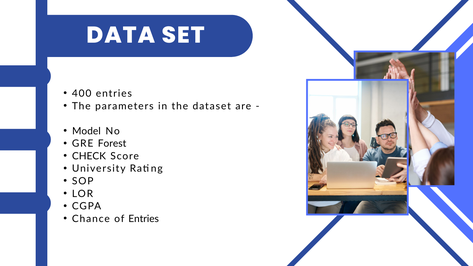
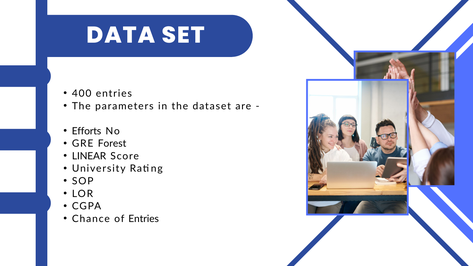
Model: Model -> Efforts
CHECK: CHECK -> LINEAR
